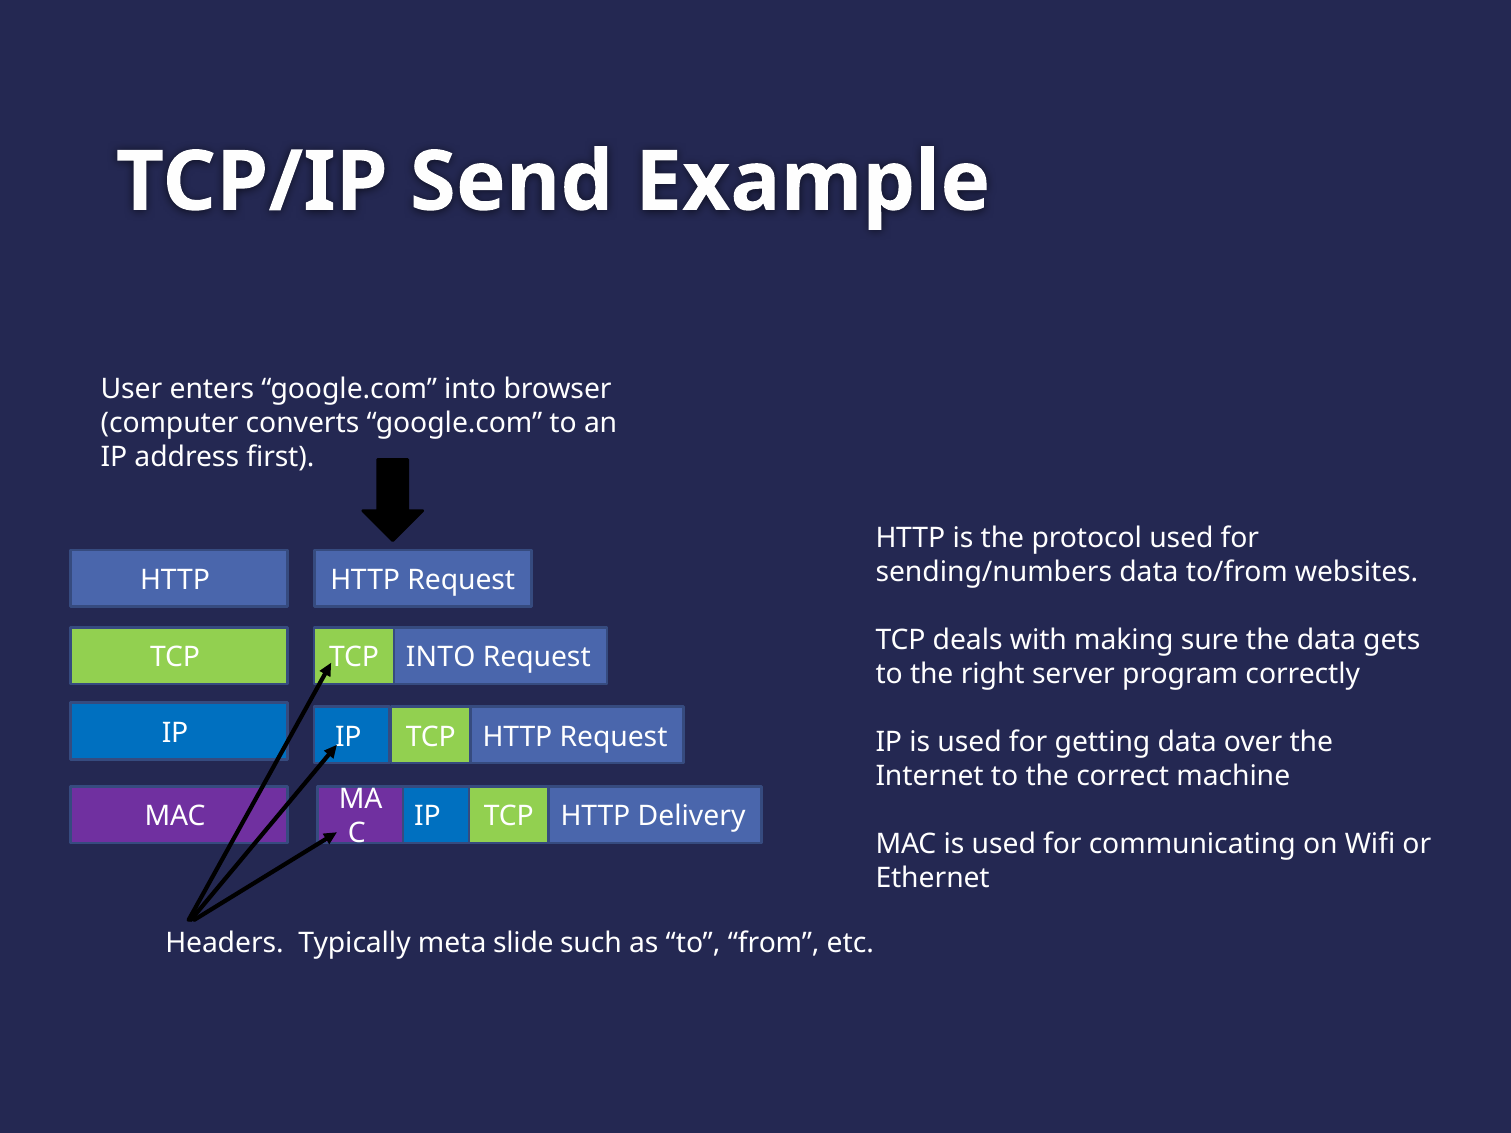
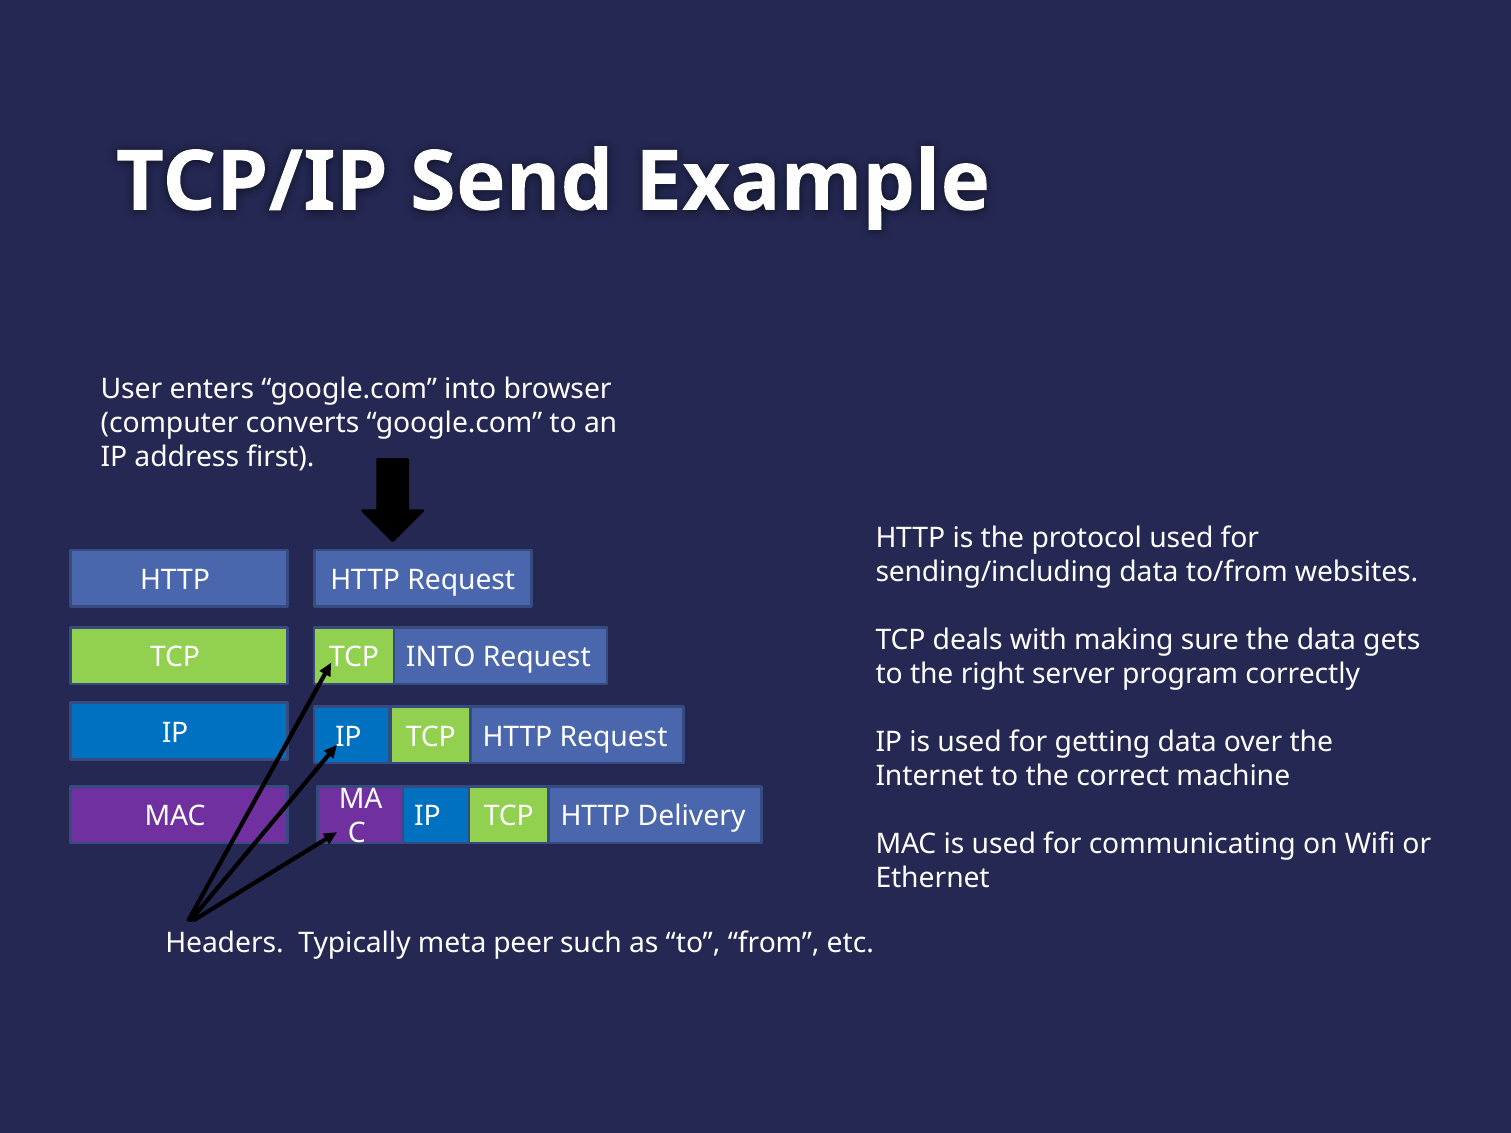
sending/numbers: sending/numbers -> sending/including
slide: slide -> peer
